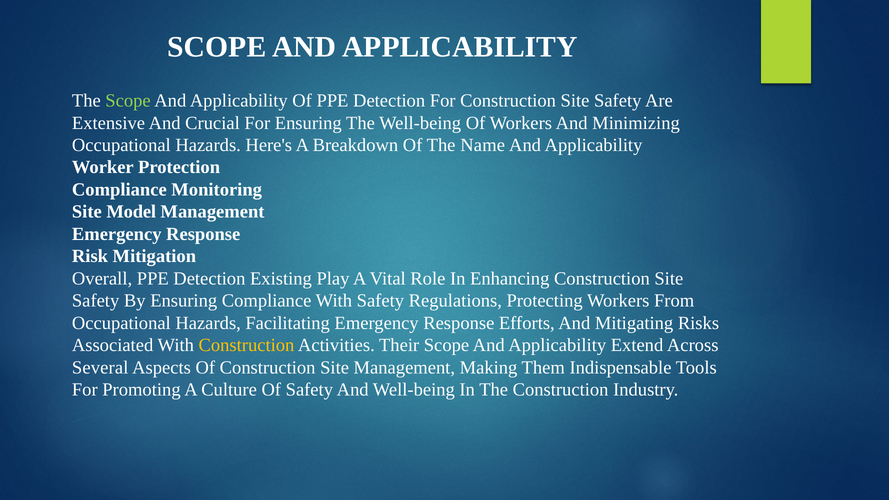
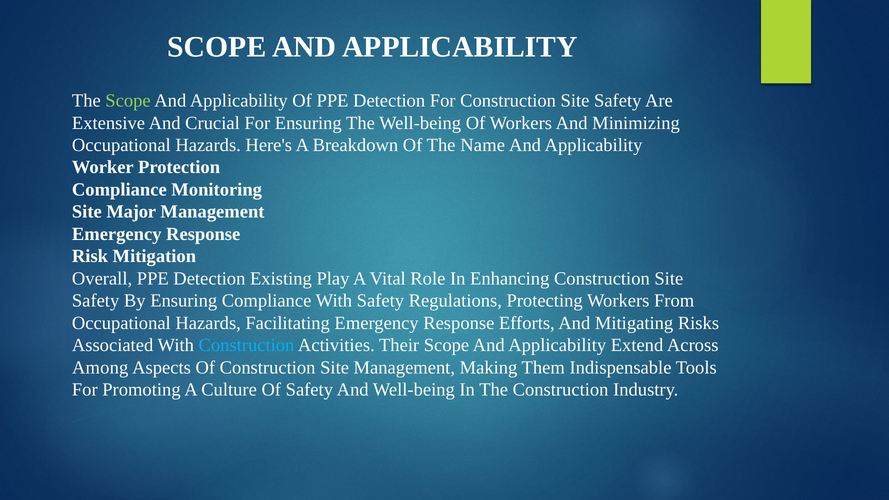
Model: Model -> Major
Construction at (246, 345) colour: yellow -> light blue
Several: Several -> Among
